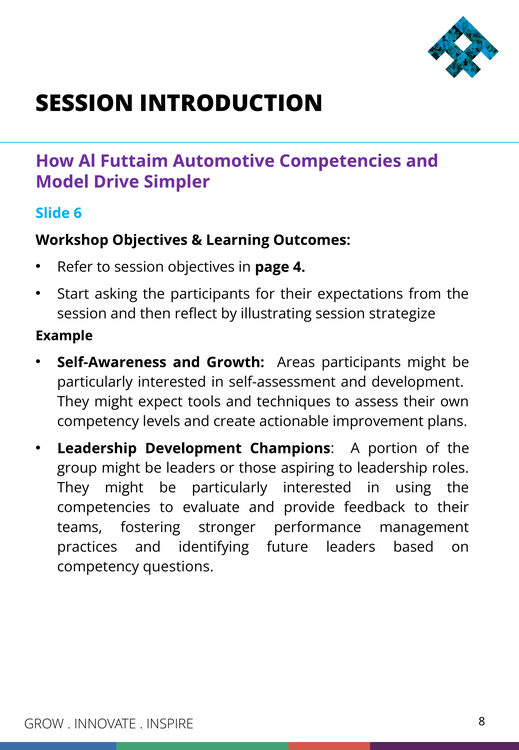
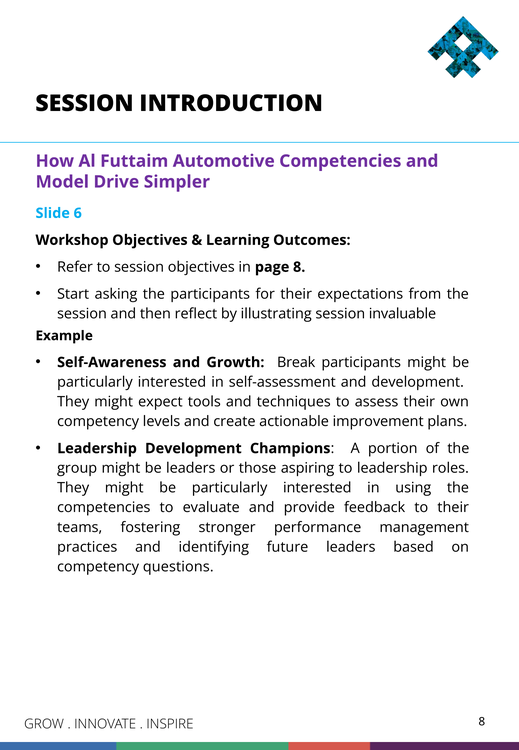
page 4: 4 -> 8
strategize: strategize -> invaluable
Areas: Areas -> Break
